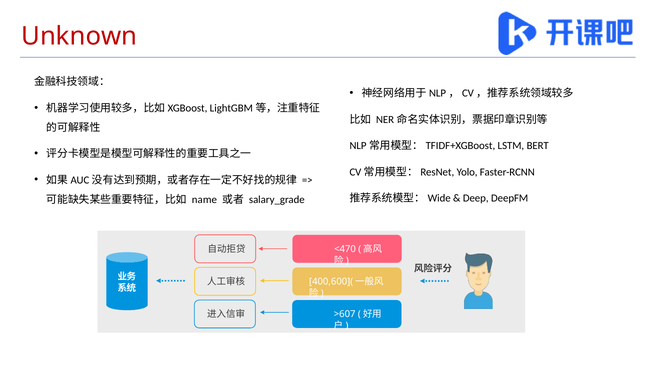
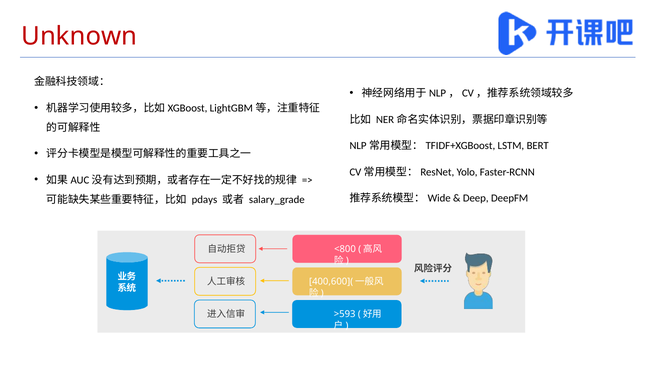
name: name -> pdays
<470: <470 -> <800
>607: >607 -> >593
